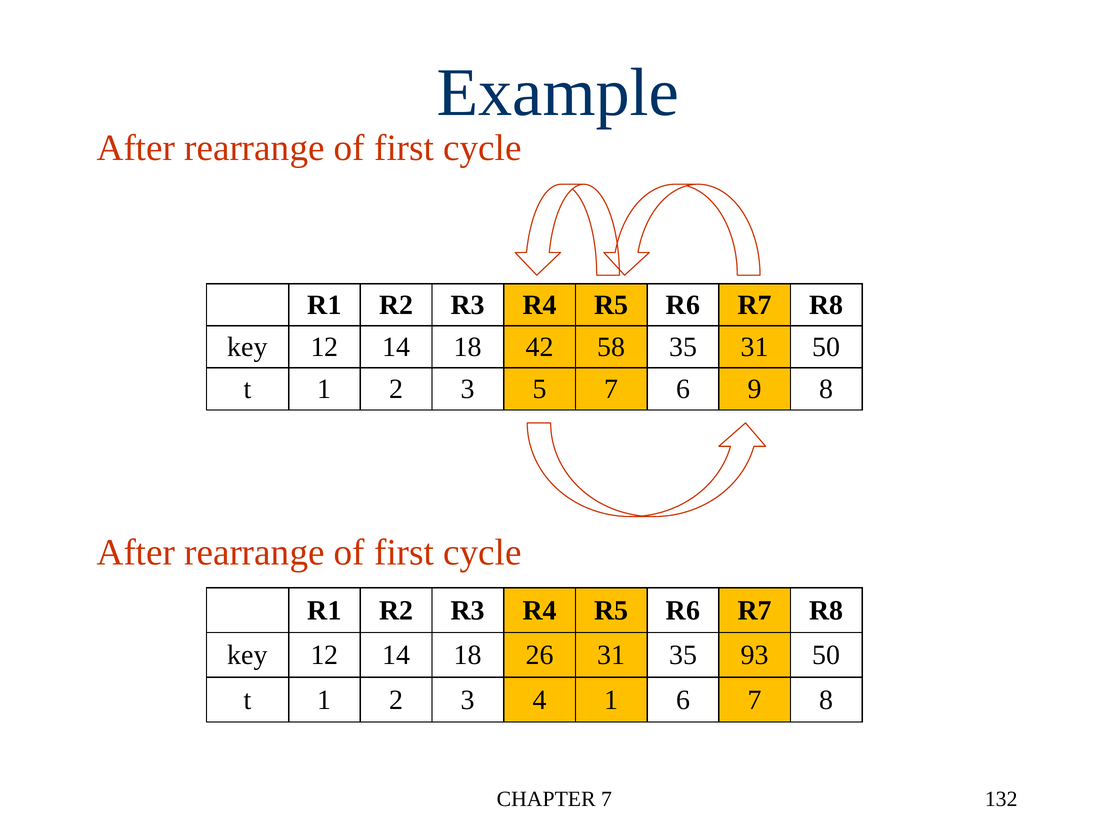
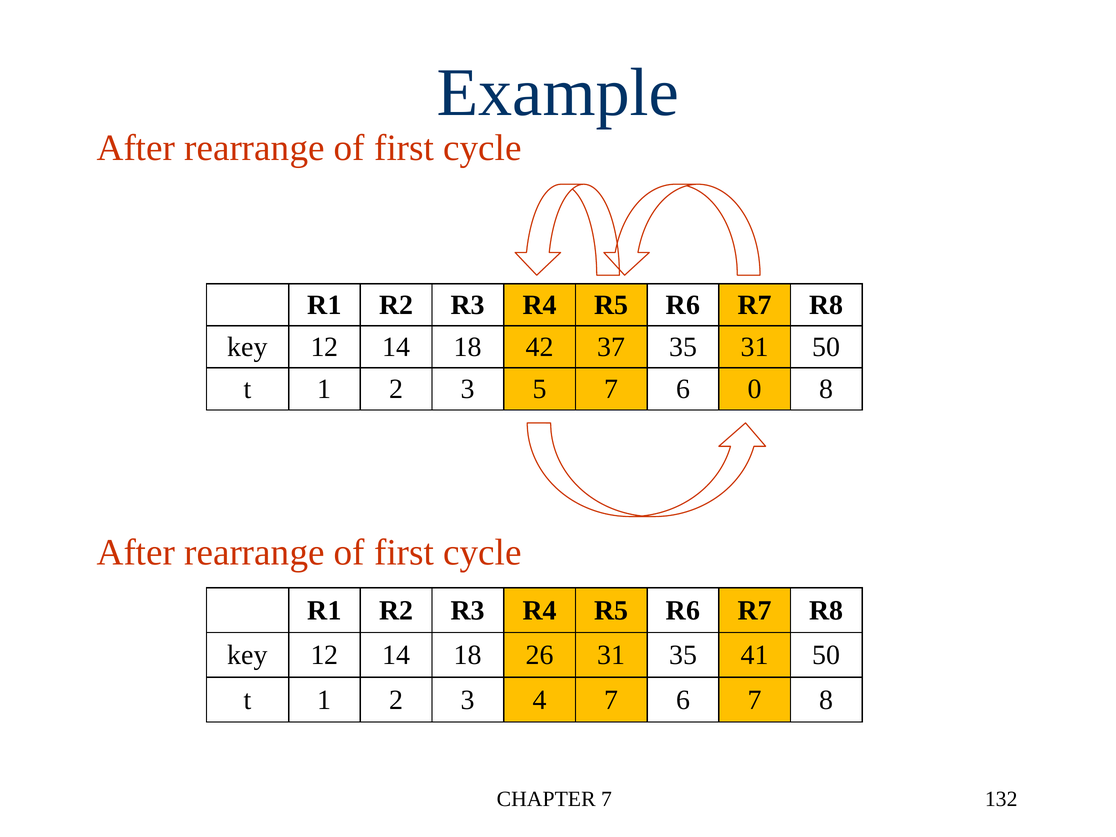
58: 58 -> 37
9: 9 -> 0
93: 93 -> 41
4 1: 1 -> 7
